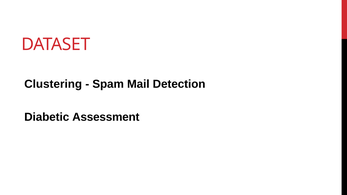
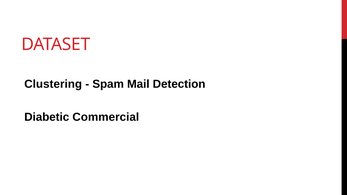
Assessment: Assessment -> Commercial
